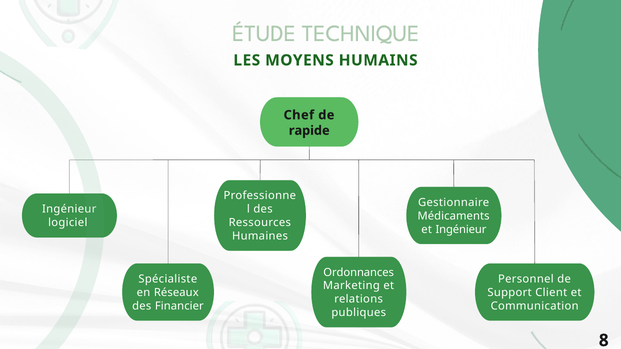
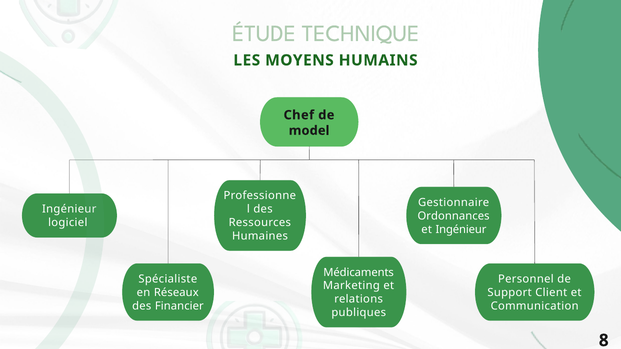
rapide: rapide -> model
Médicaments: Médicaments -> Ordonnances
Ordonnances: Ordonnances -> Médicaments
